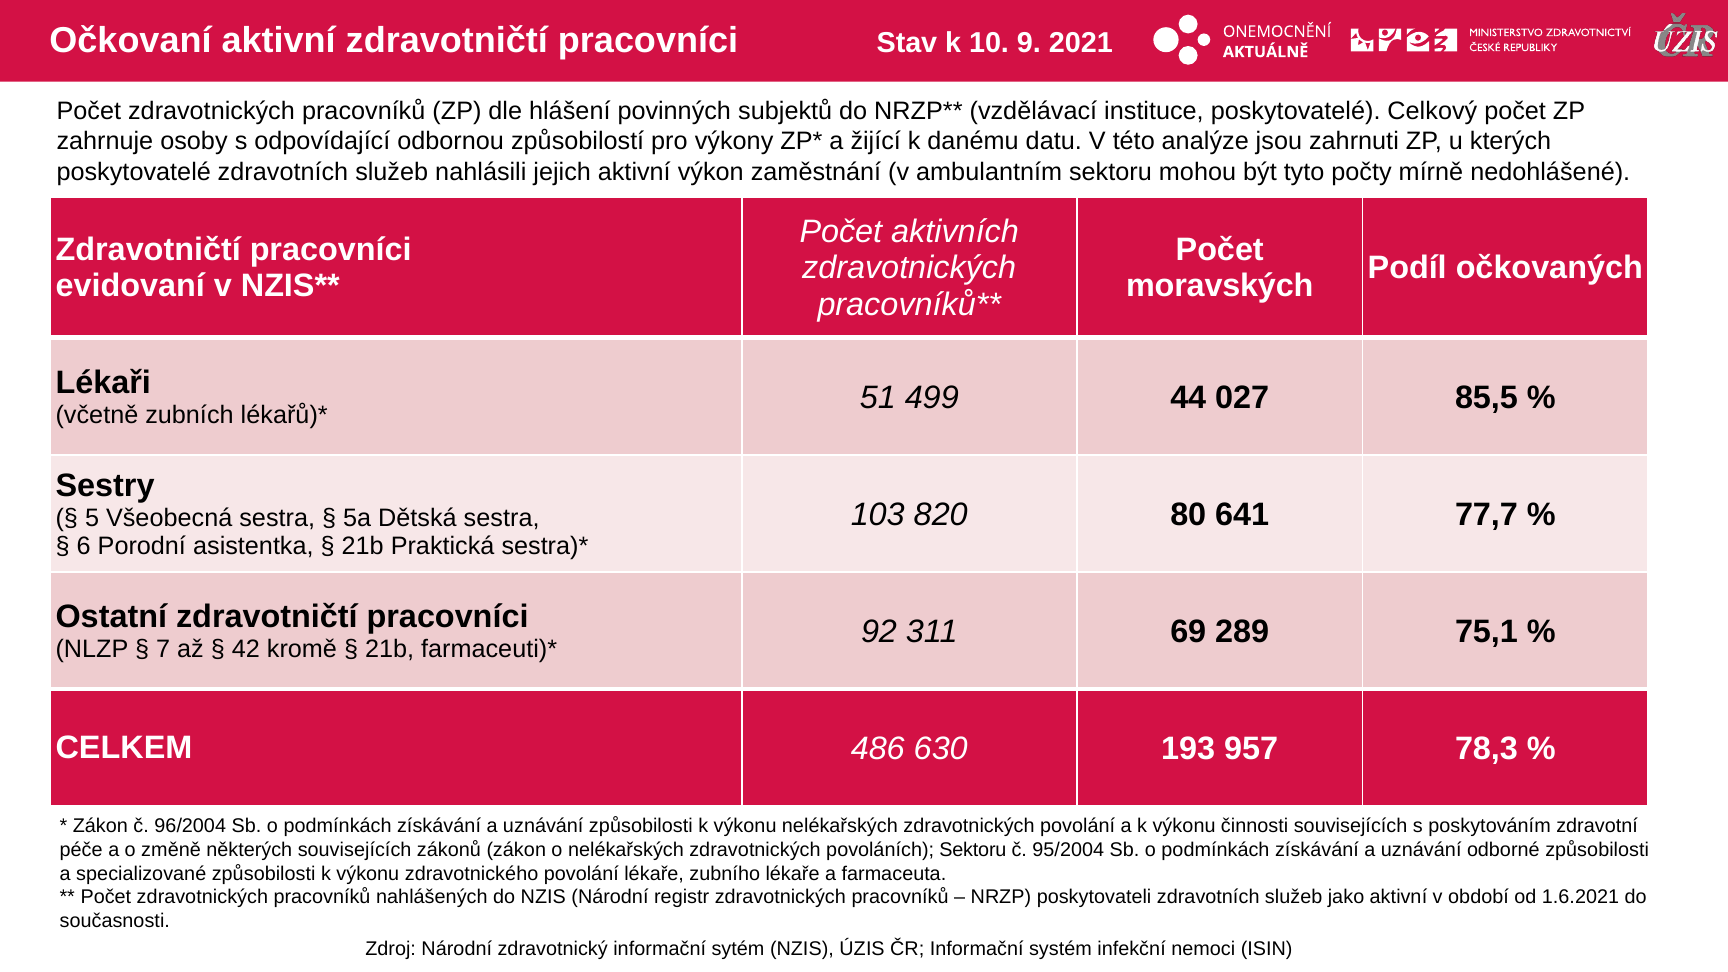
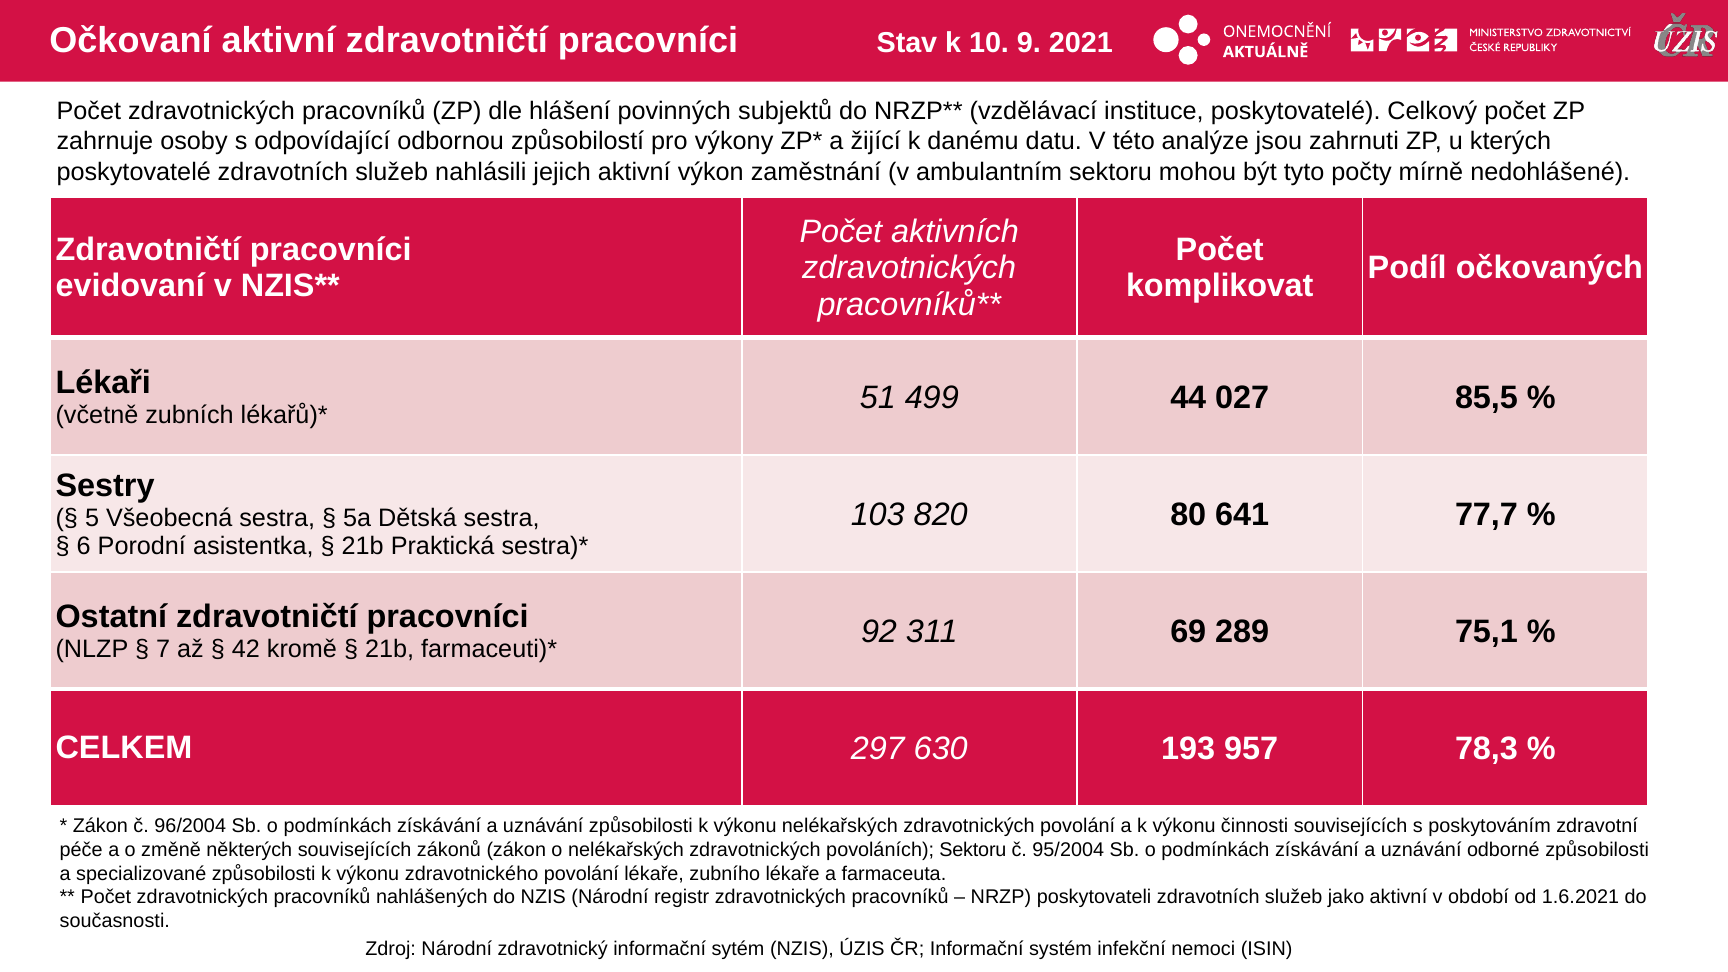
moravských: moravských -> komplikovat
486: 486 -> 297
